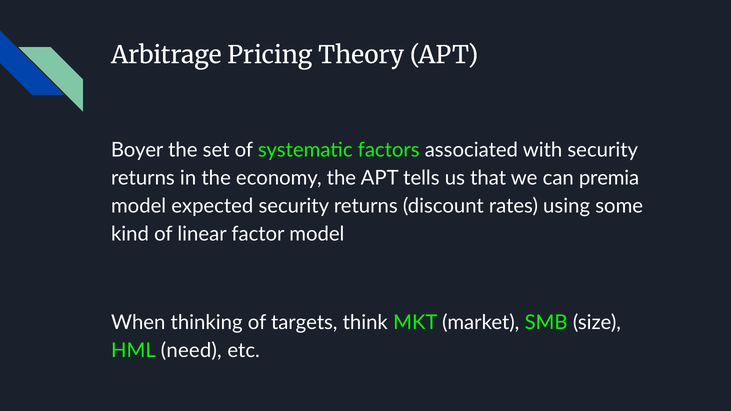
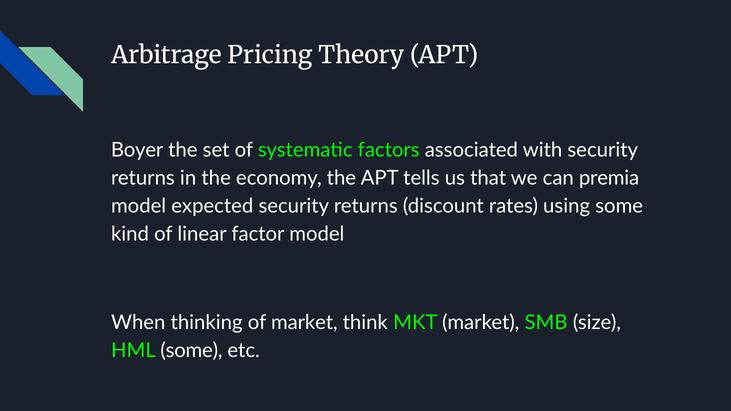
of targets: targets -> market
HML need: need -> some
